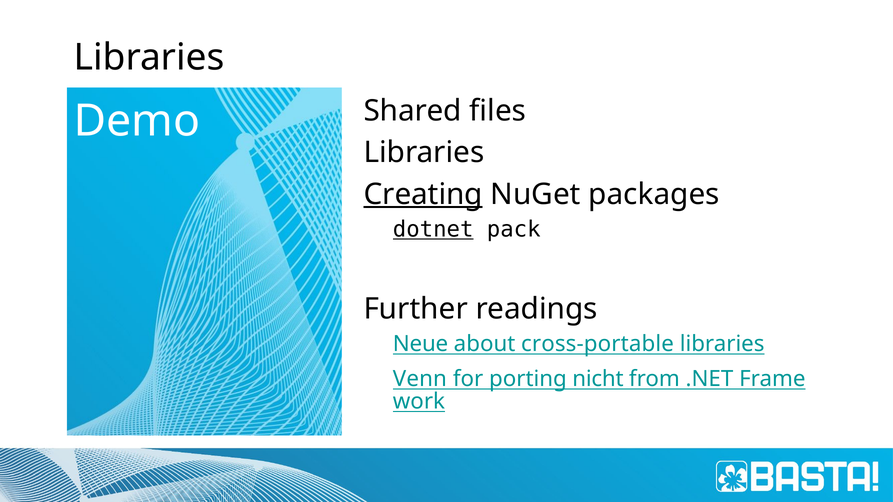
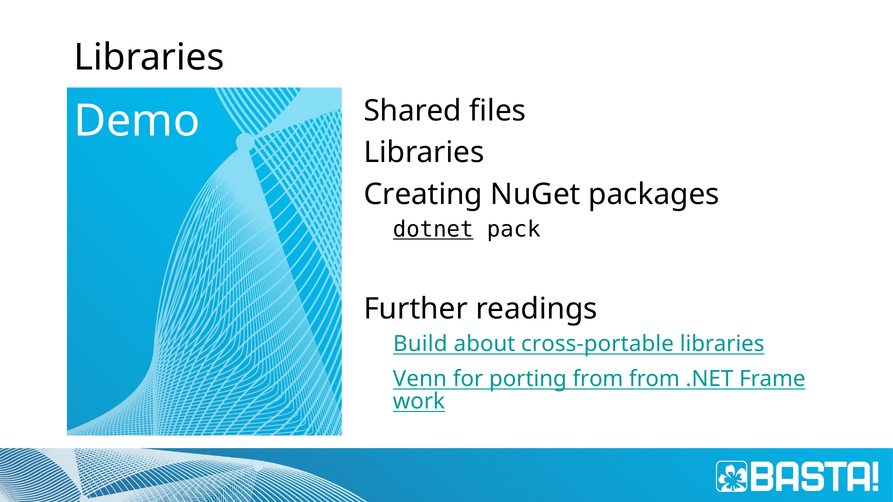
Creating underline: present -> none
Neue: Neue -> Build
porting nicht: nicht -> from
